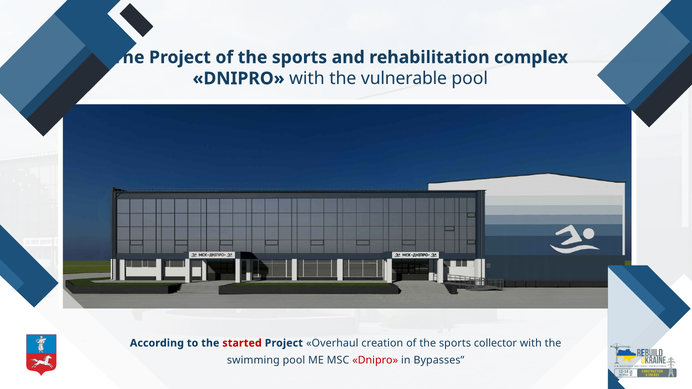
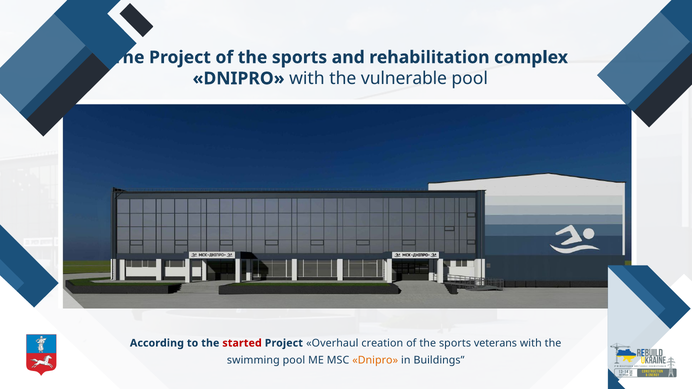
collector: collector -> veterans
Dnipro at (375, 360) colour: red -> orange
Bypasses: Bypasses -> Buildings
